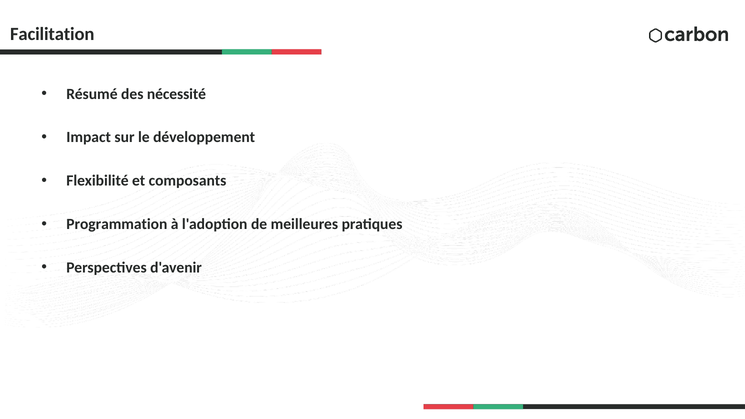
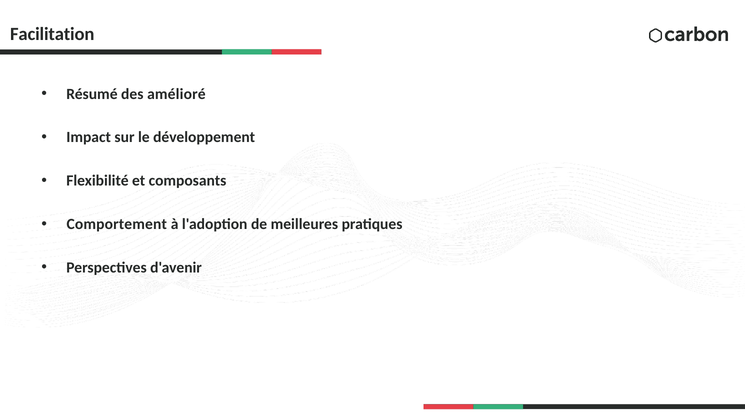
nécessité: nécessité -> amélioré
Programmation: Programmation -> Comportement
